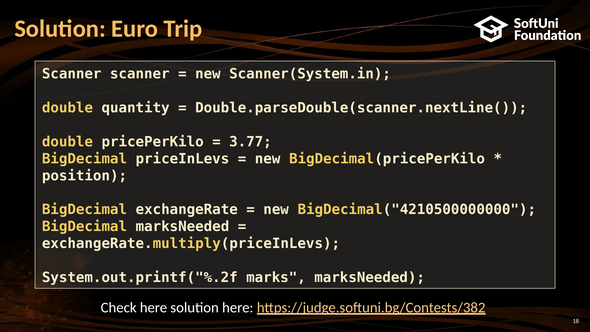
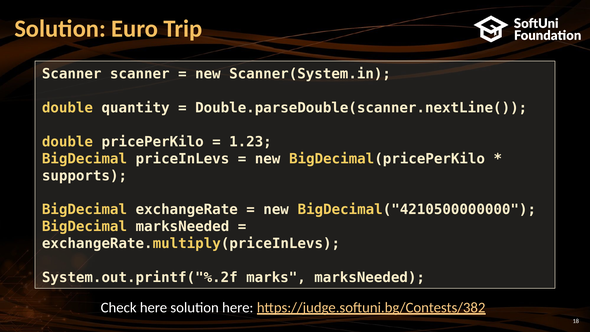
3.77: 3.77 -> 1.23
position: position -> supports
